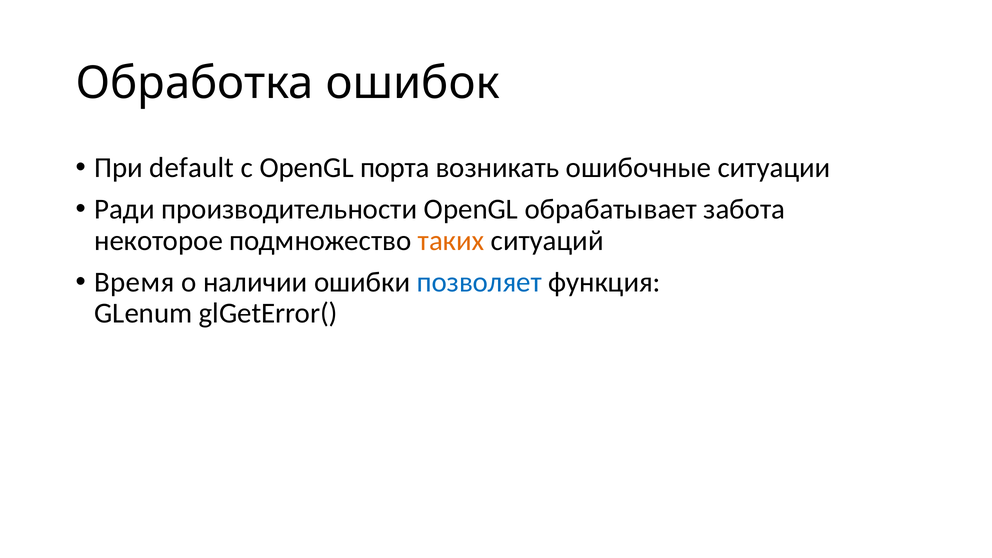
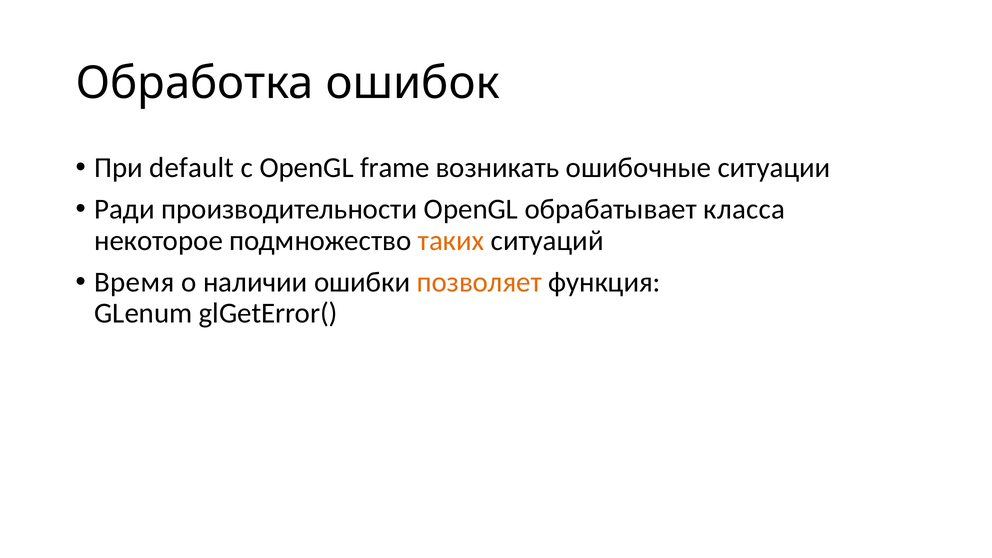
порта: порта -> frame
забота: забота -> класса
позволяет colour: blue -> orange
